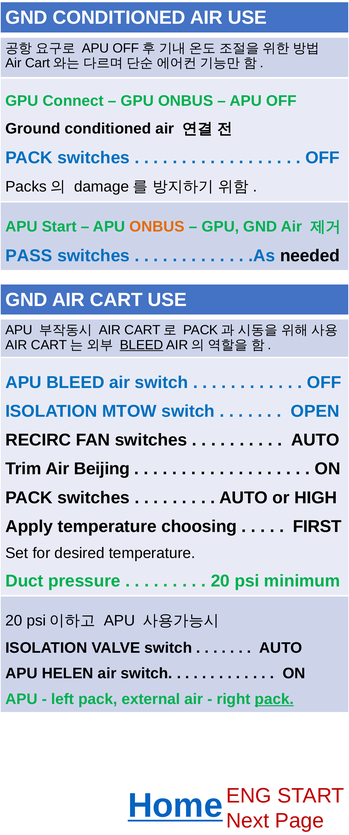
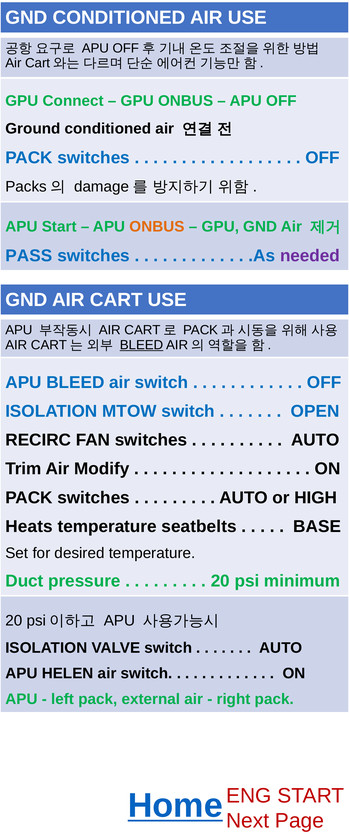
needed colour: black -> purple
Beijing: Beijing -> Modify
Apply: Apply -> Heats
choosing: choosing -> seatbelts
FIRST: FIRST -> BASE
pack at (274, 699) underline: present -> none
